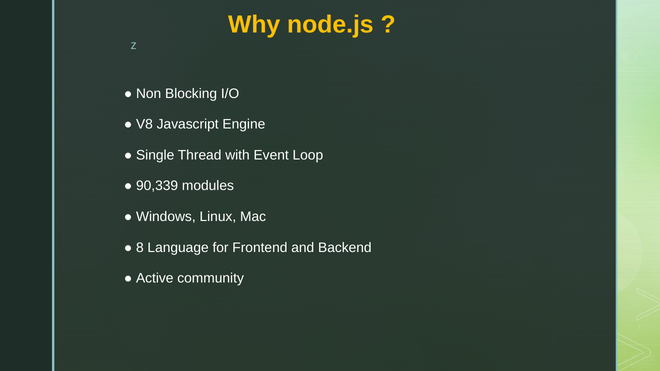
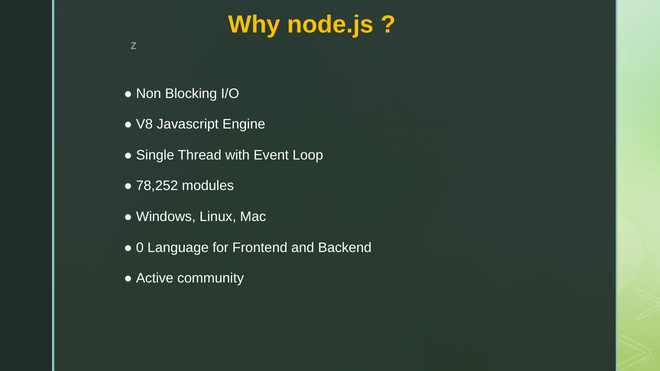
90,339: 90,339 -> 78,252
8: 8 -> 0
